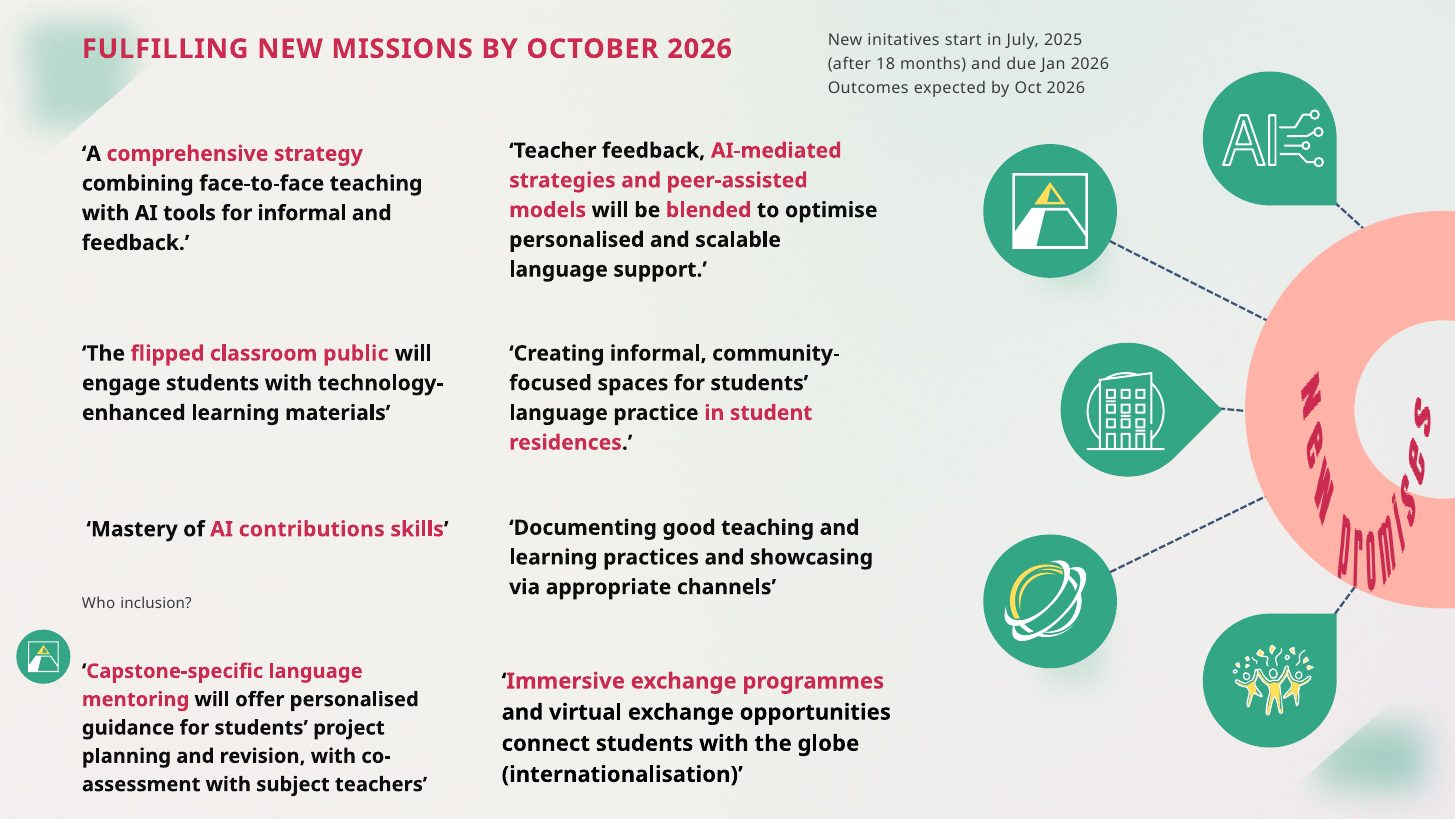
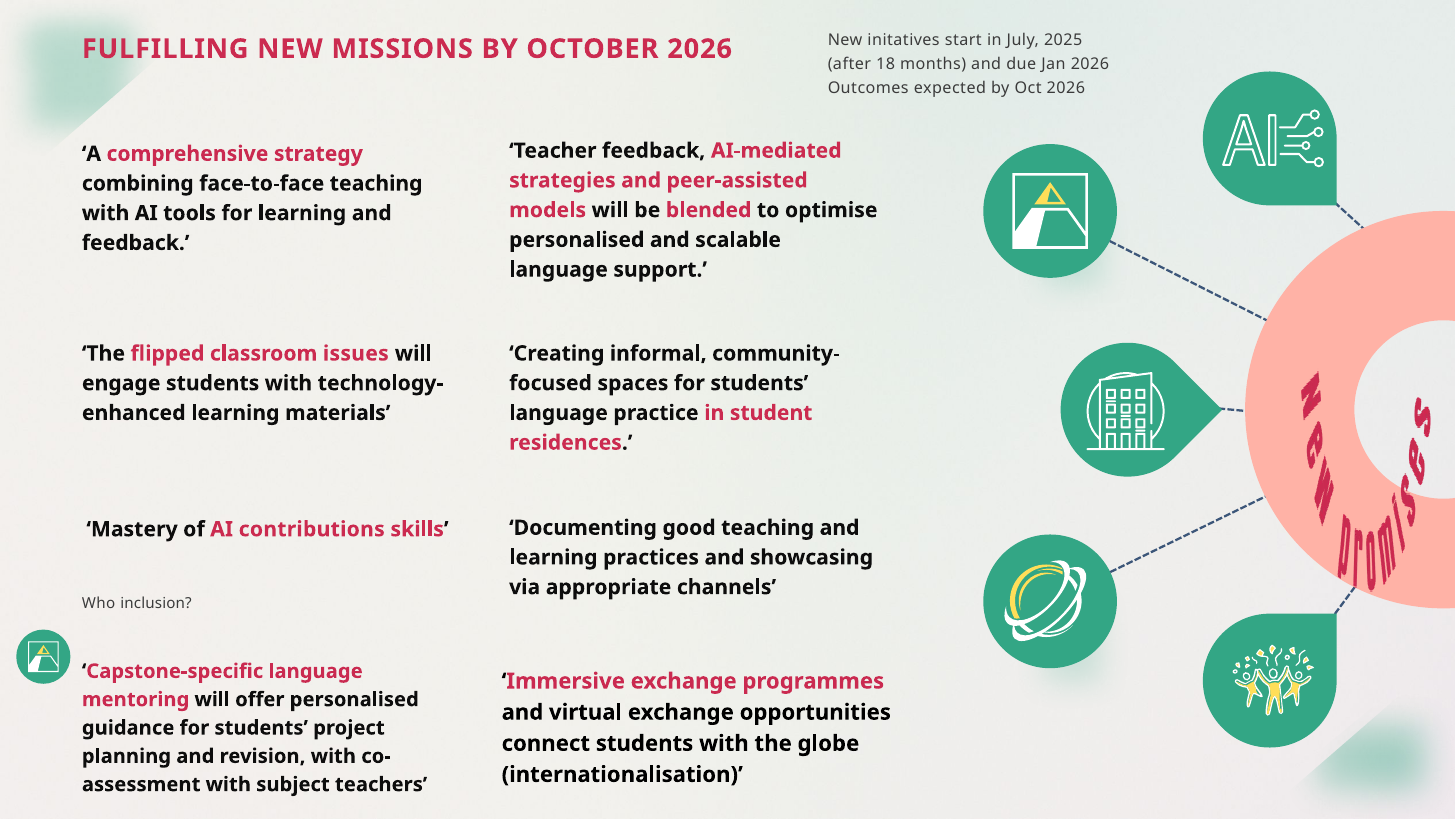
for informal: informal -> learning
public: public -> issues
